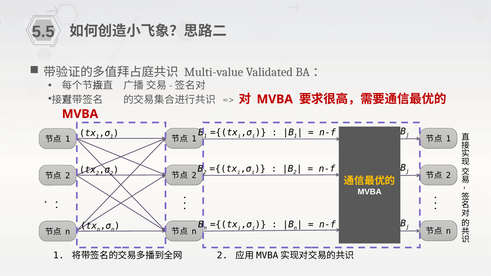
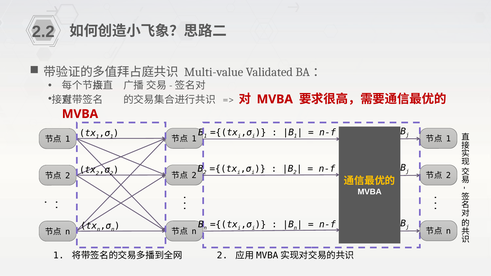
5.5: 5.5 -> 2.2
